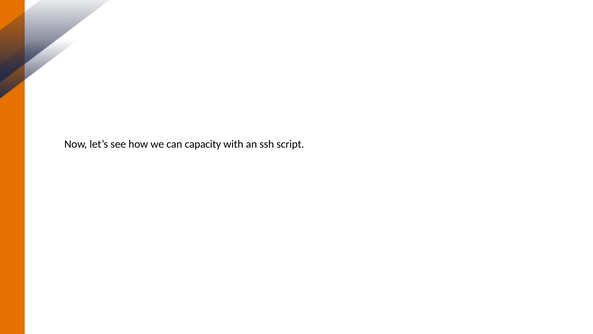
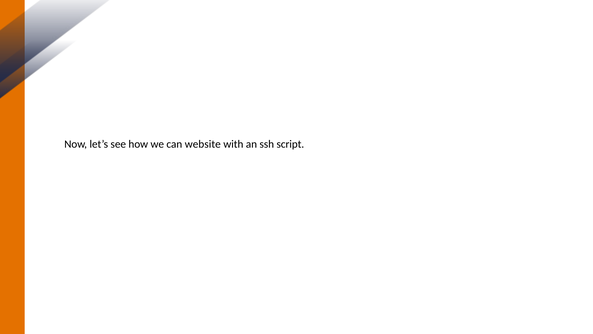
capacity: capacity -> website
